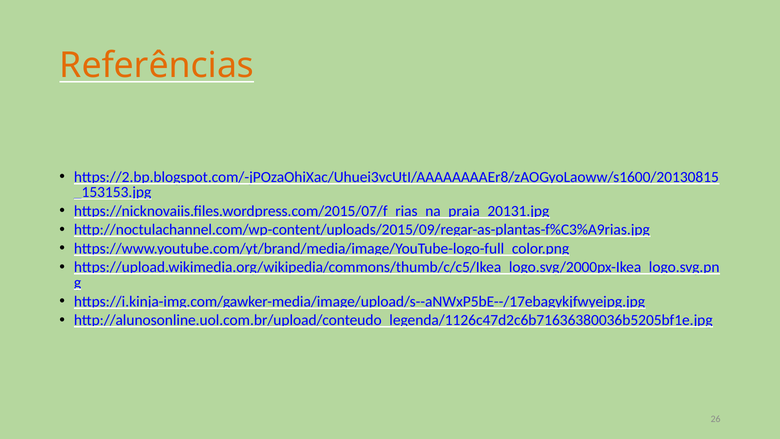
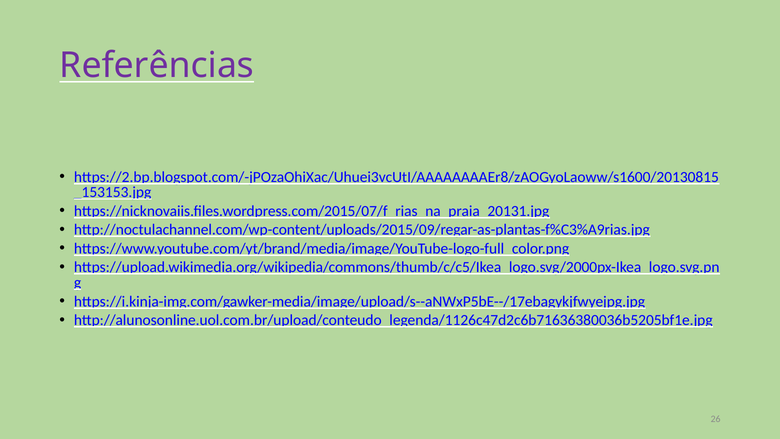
Referências colour: orange -> purple
